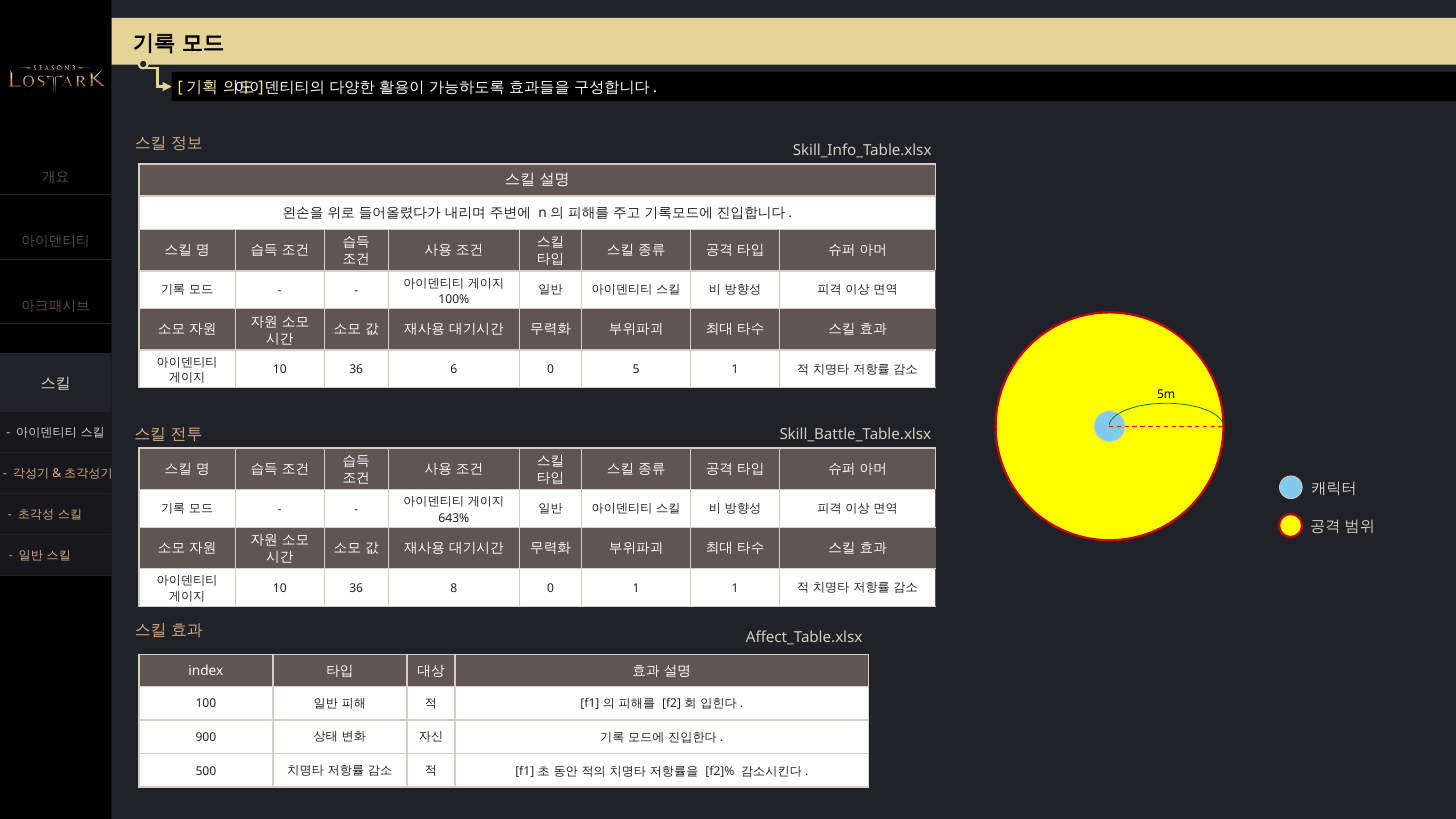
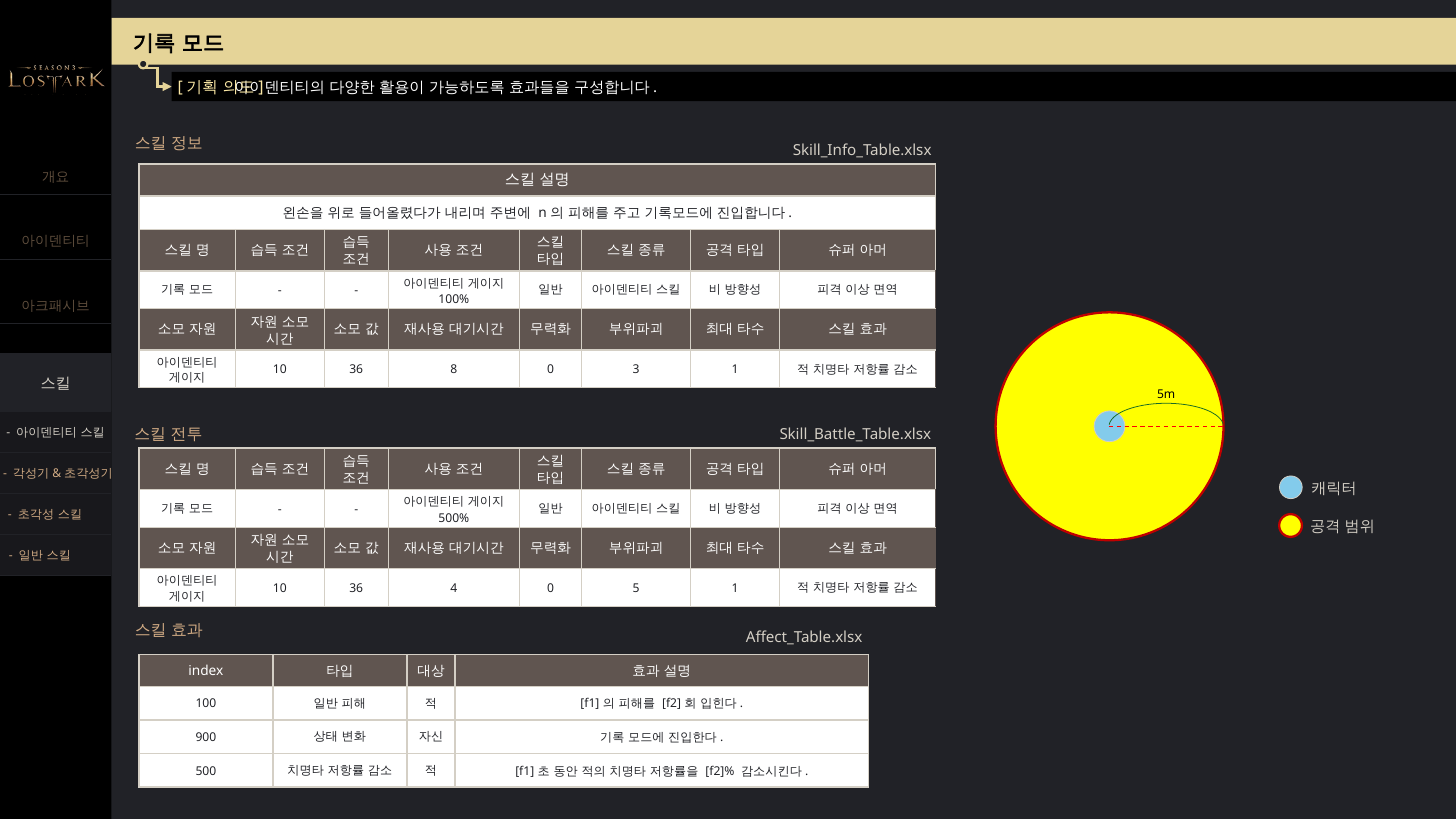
6: 6 -> 8
5: 5 -> 3
643%: 643% -> 500%
8: 8 -> 4
0 1: 1 -> 5
